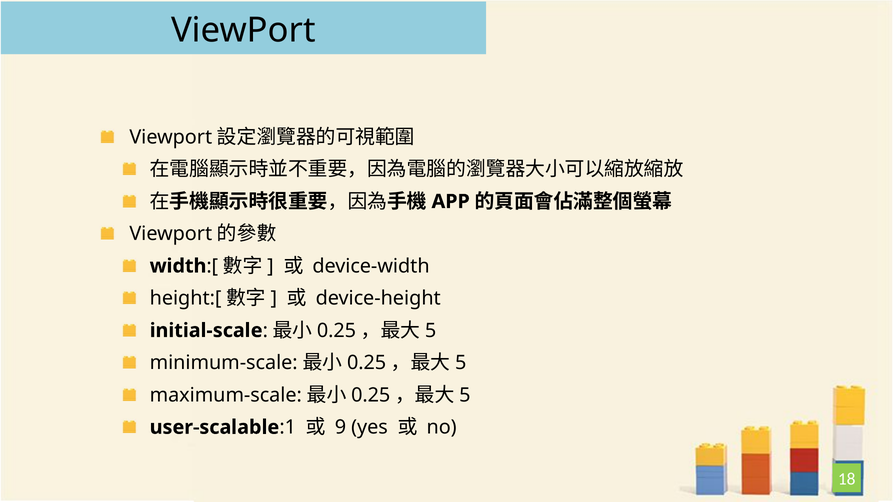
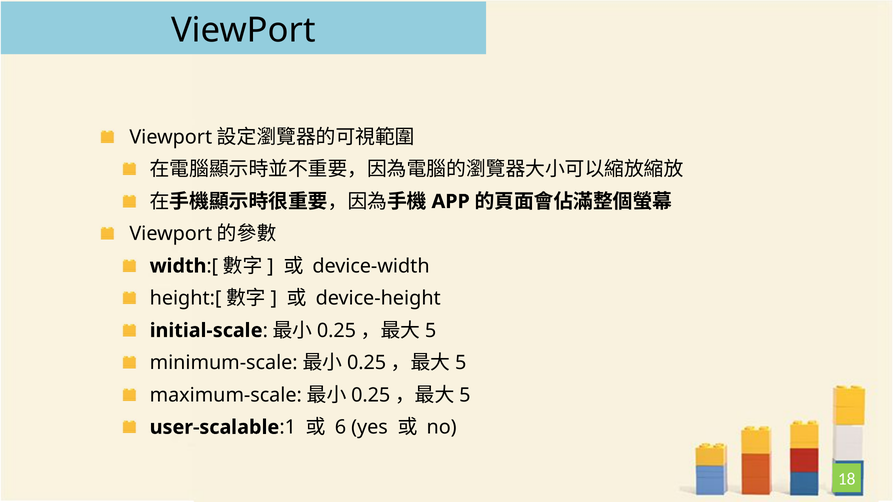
9: 9 -> 6
